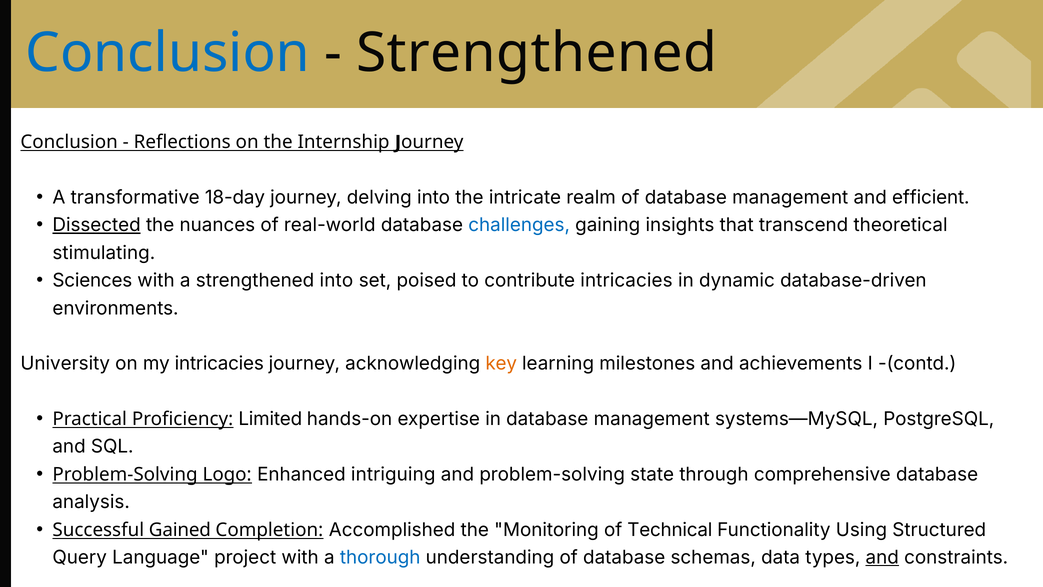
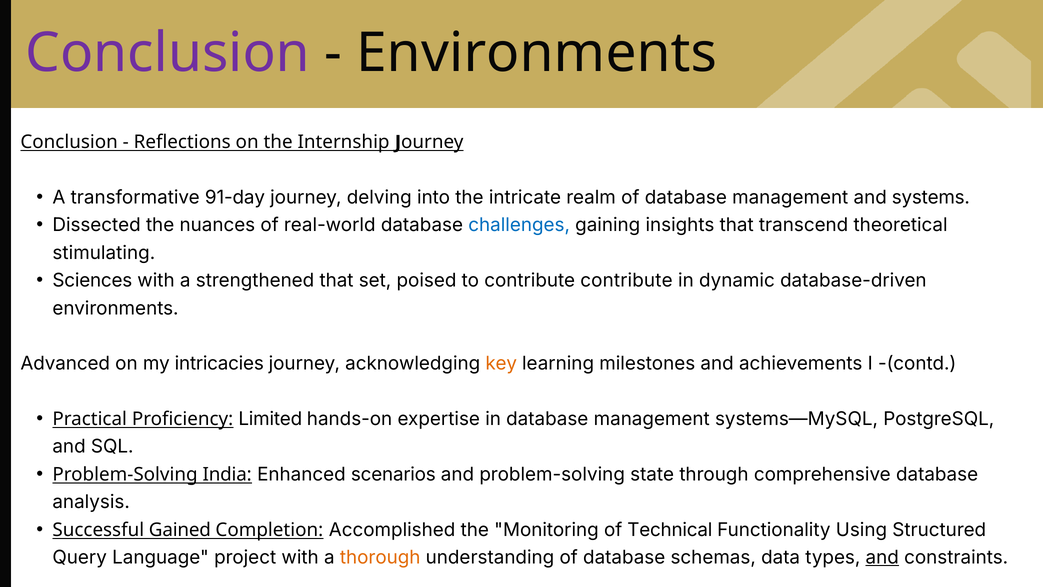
Conclusion at (168, 53) colour: blue -> purple
Strengthened at (537, 53): Strengthened -> Environments
18-day: 18-day -> 91-day
efficient: efficient -> systems
Dissected underline: present -> none
strengthened into: into -> that
contribute intricacies: intricacies -> contribute
University: University -> Advanced
Logo: Logo -> India
intriguing: intriguing -> scenarios
thorough colour: blue -> orange
